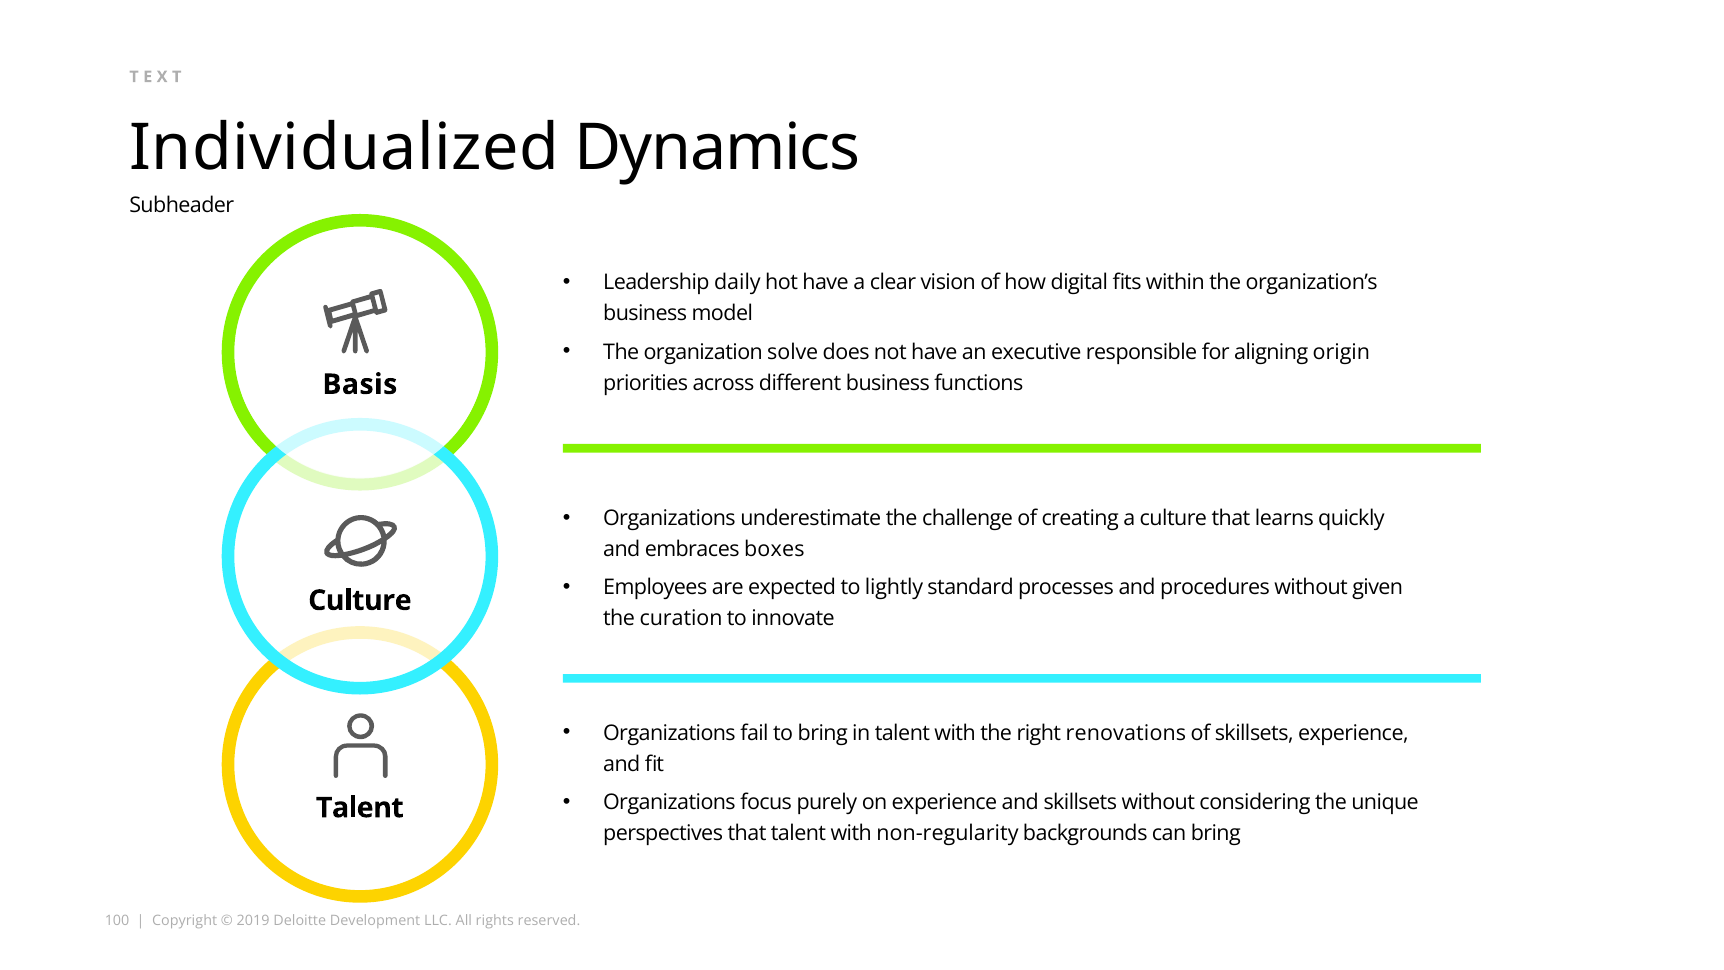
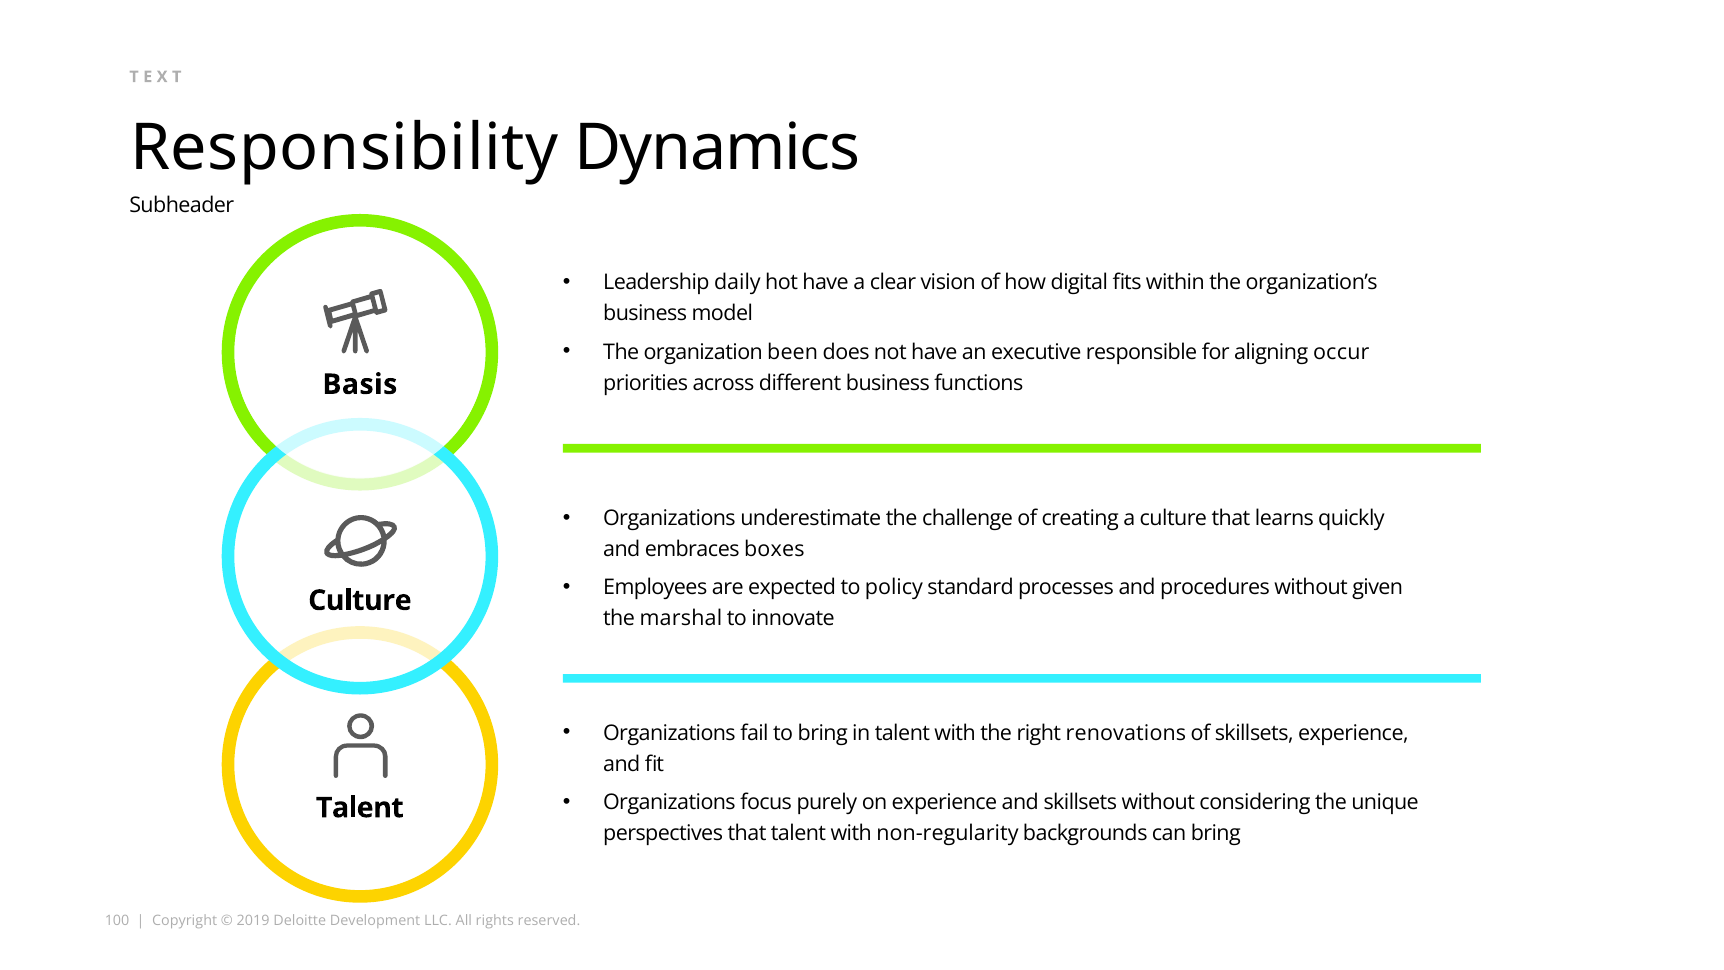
Individualized: Individualized -> Responsibility
solve: solve -> been
origin: origin -> occur
lightly: lightly -> policy
curation: curation -> marshal
